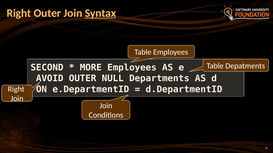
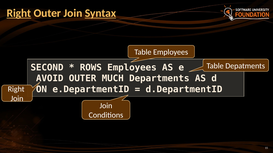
Right at (19, 13) underline: none -> present
MORE: MORE -> ROWS
NULL: NULL -> MUCH
